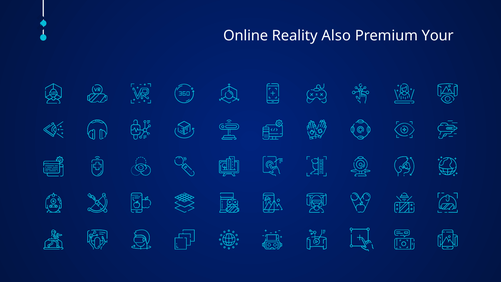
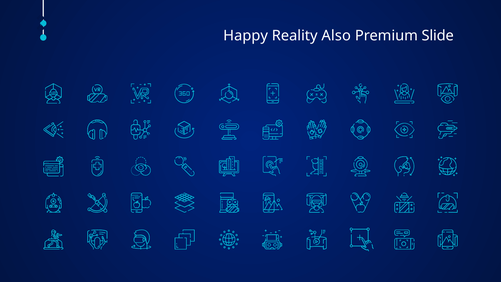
Online: Online -> Happy
Your: Your -> Slide
